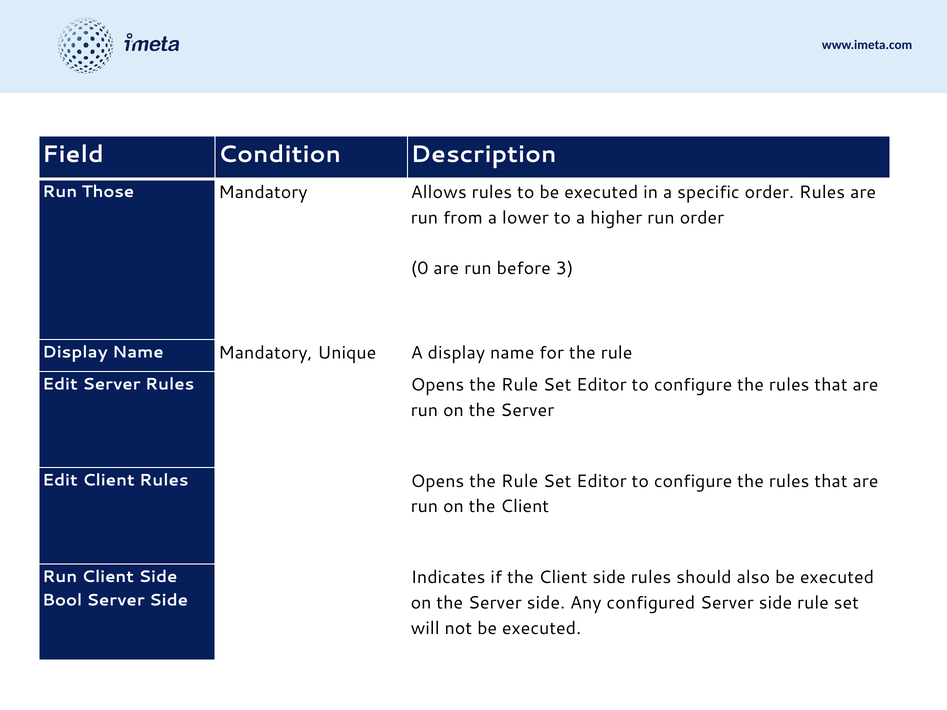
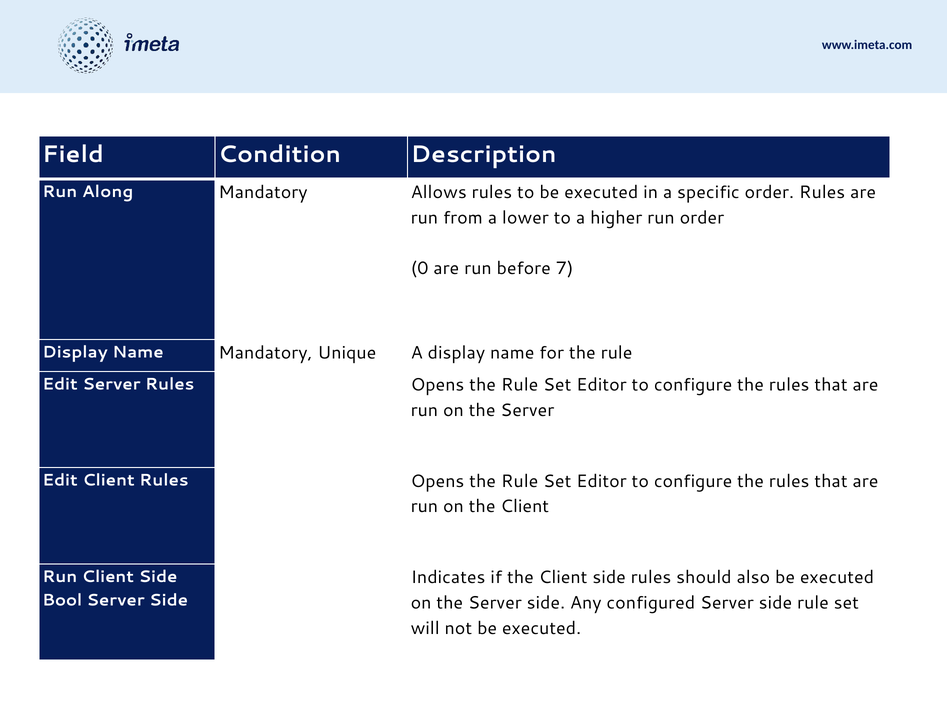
Those: Those -> Along
3: 3 -> 7
